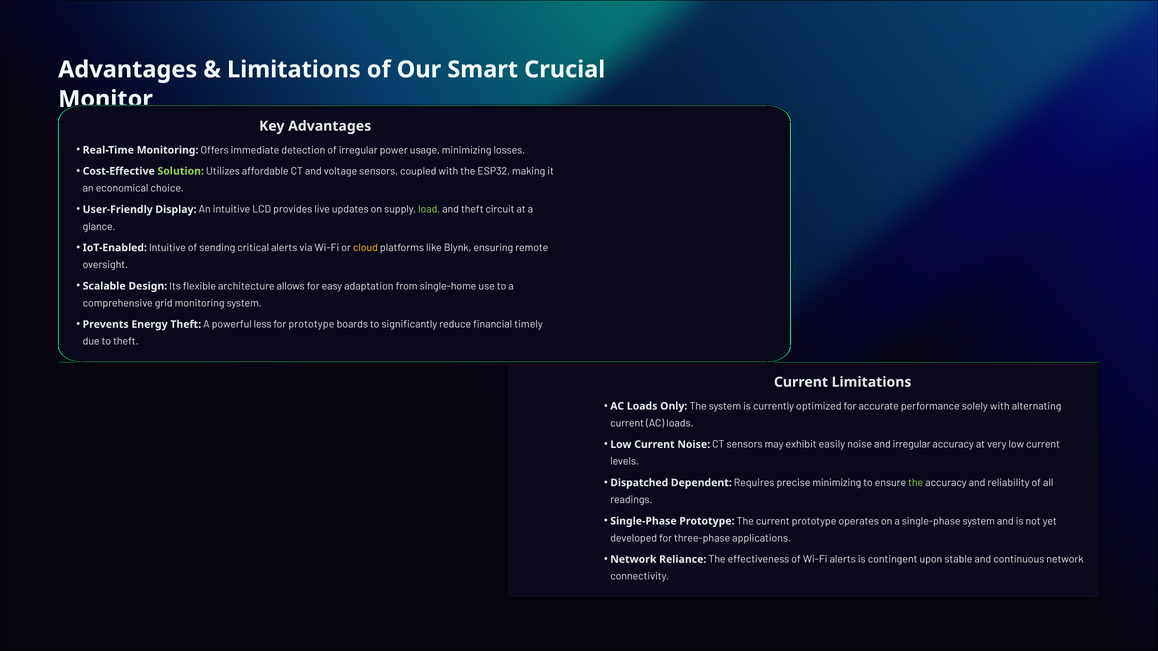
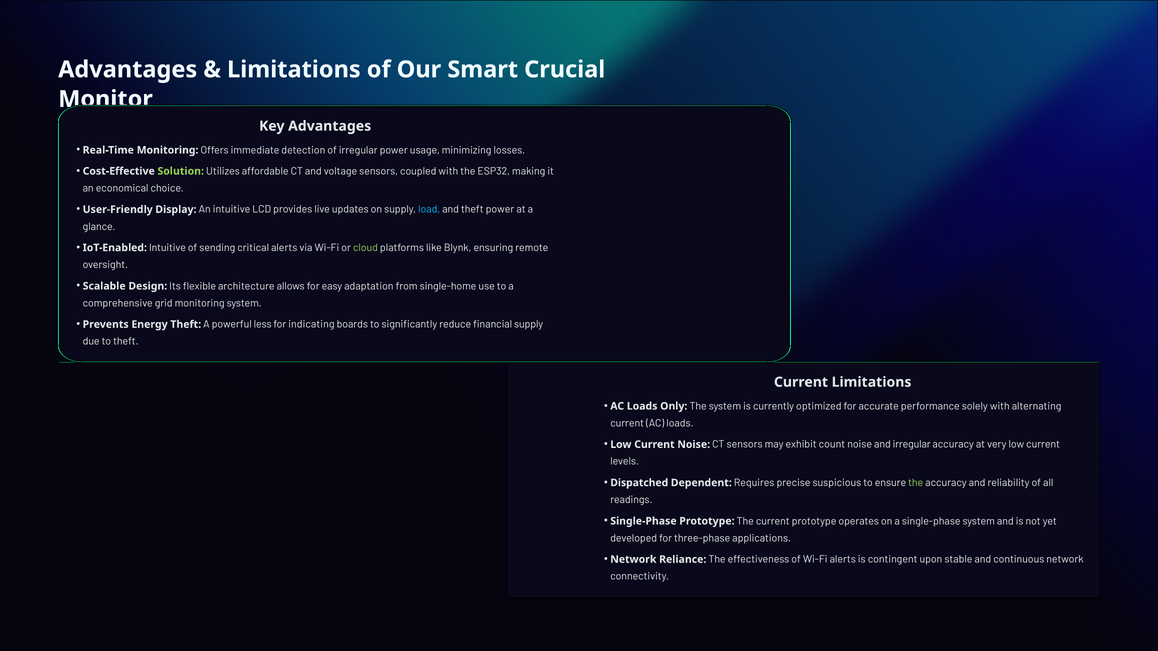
load colour: light green -> light blue
theft circuit: circuit -> power
cloud colour: yellow -> light green
for prototype: prototype -> indicating
financial timely: timely -> supply
easily: easily -> count
precise minimizing: minimizing -> suspicious
